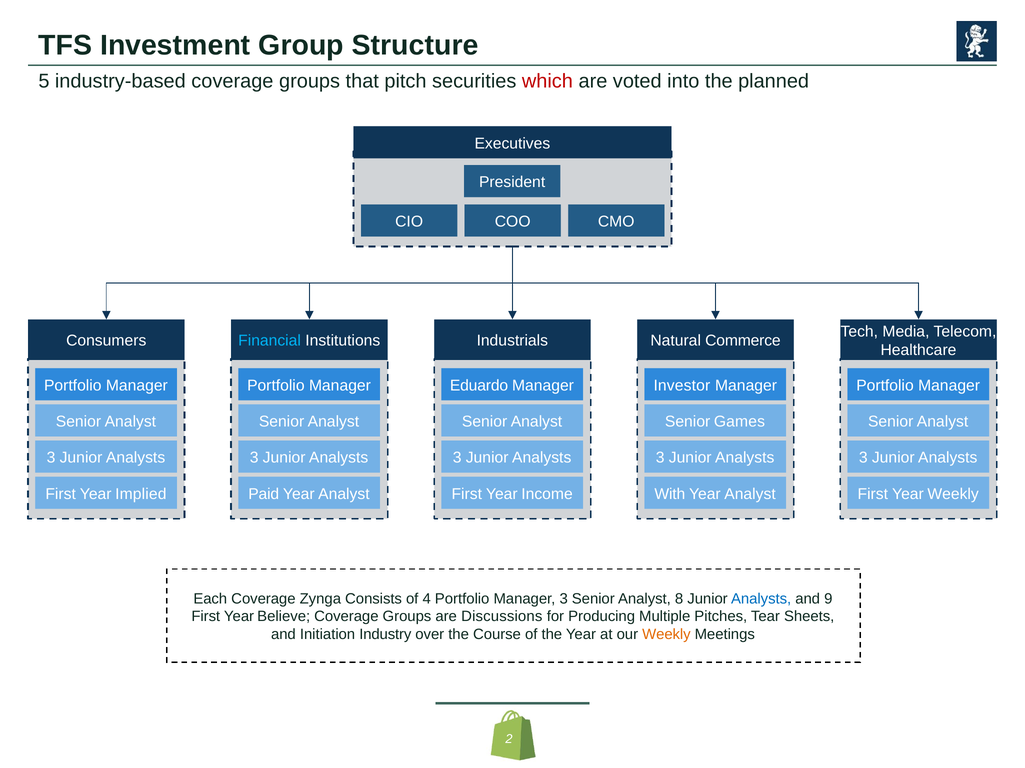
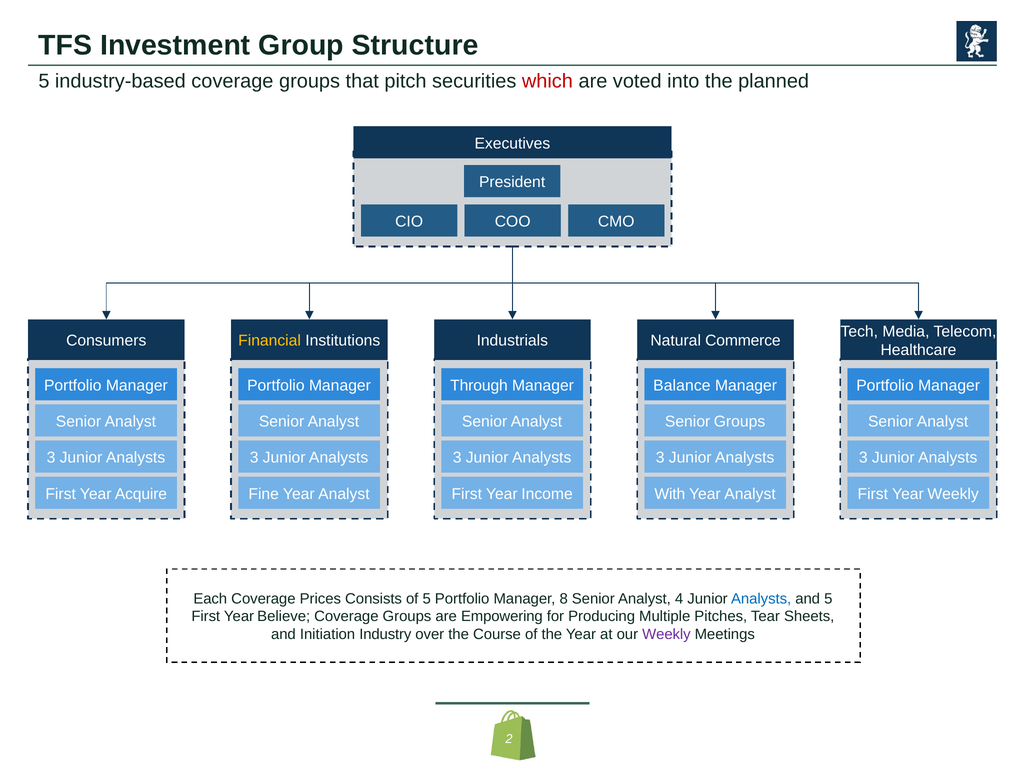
Financial colour: light blue -> yellow
Eduardo: Eduardo -> Through
Investor: Investor -> Balance
Senior Games: Games -> Groups
Implied: Implied -> Acquire
Paid: Paid -> Fine
Zynga: Zynga -> Prices
of 4: 4 -> 5
Manager 3: 3 -> 8
8: 8 -> 4
and 9: 9 -> 5
Discussions: Discussions -> Empowering
Weekly at (666, 635) colour: orange -> purple
